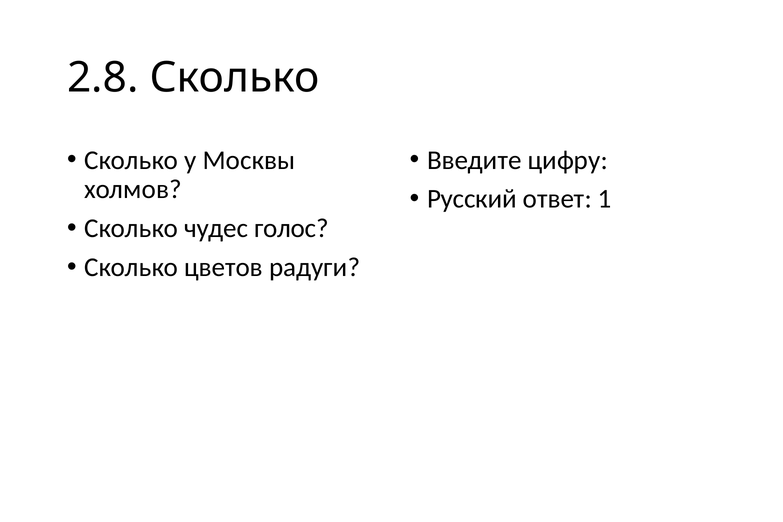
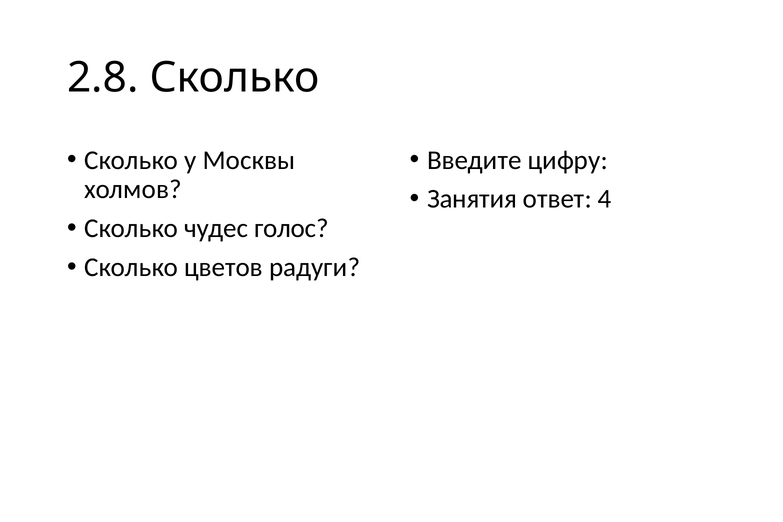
Русский: Русский -> Занятия
1: 1 -> 4
